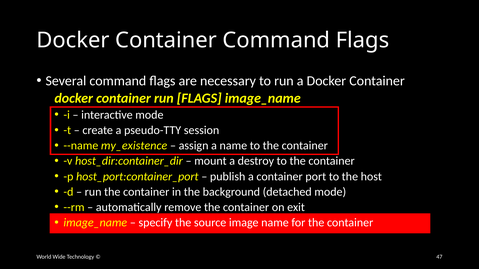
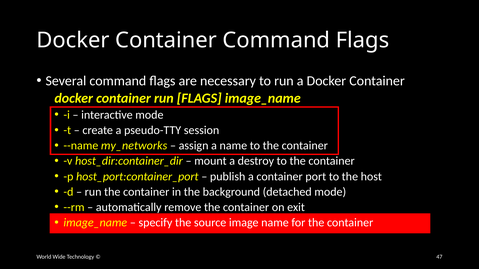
my_existence: my_existence -> my_networks
